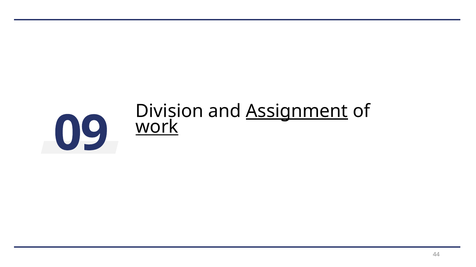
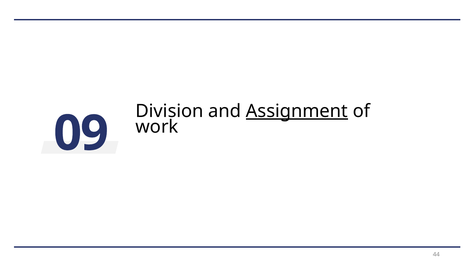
work underline: present -> none
